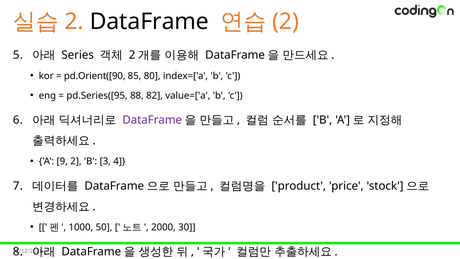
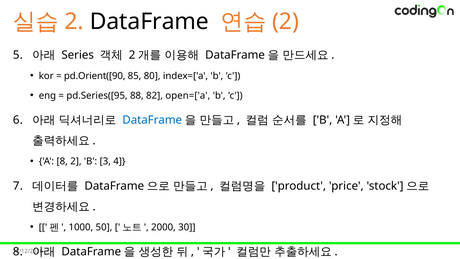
value=['a: value=['a -> open=['a
DataFrame at (152, 120) colour: purple -> blue
A 9: 9 -> 8
